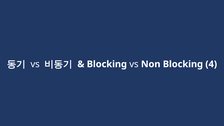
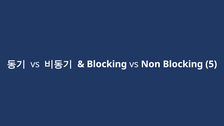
4: 4 -> 5
